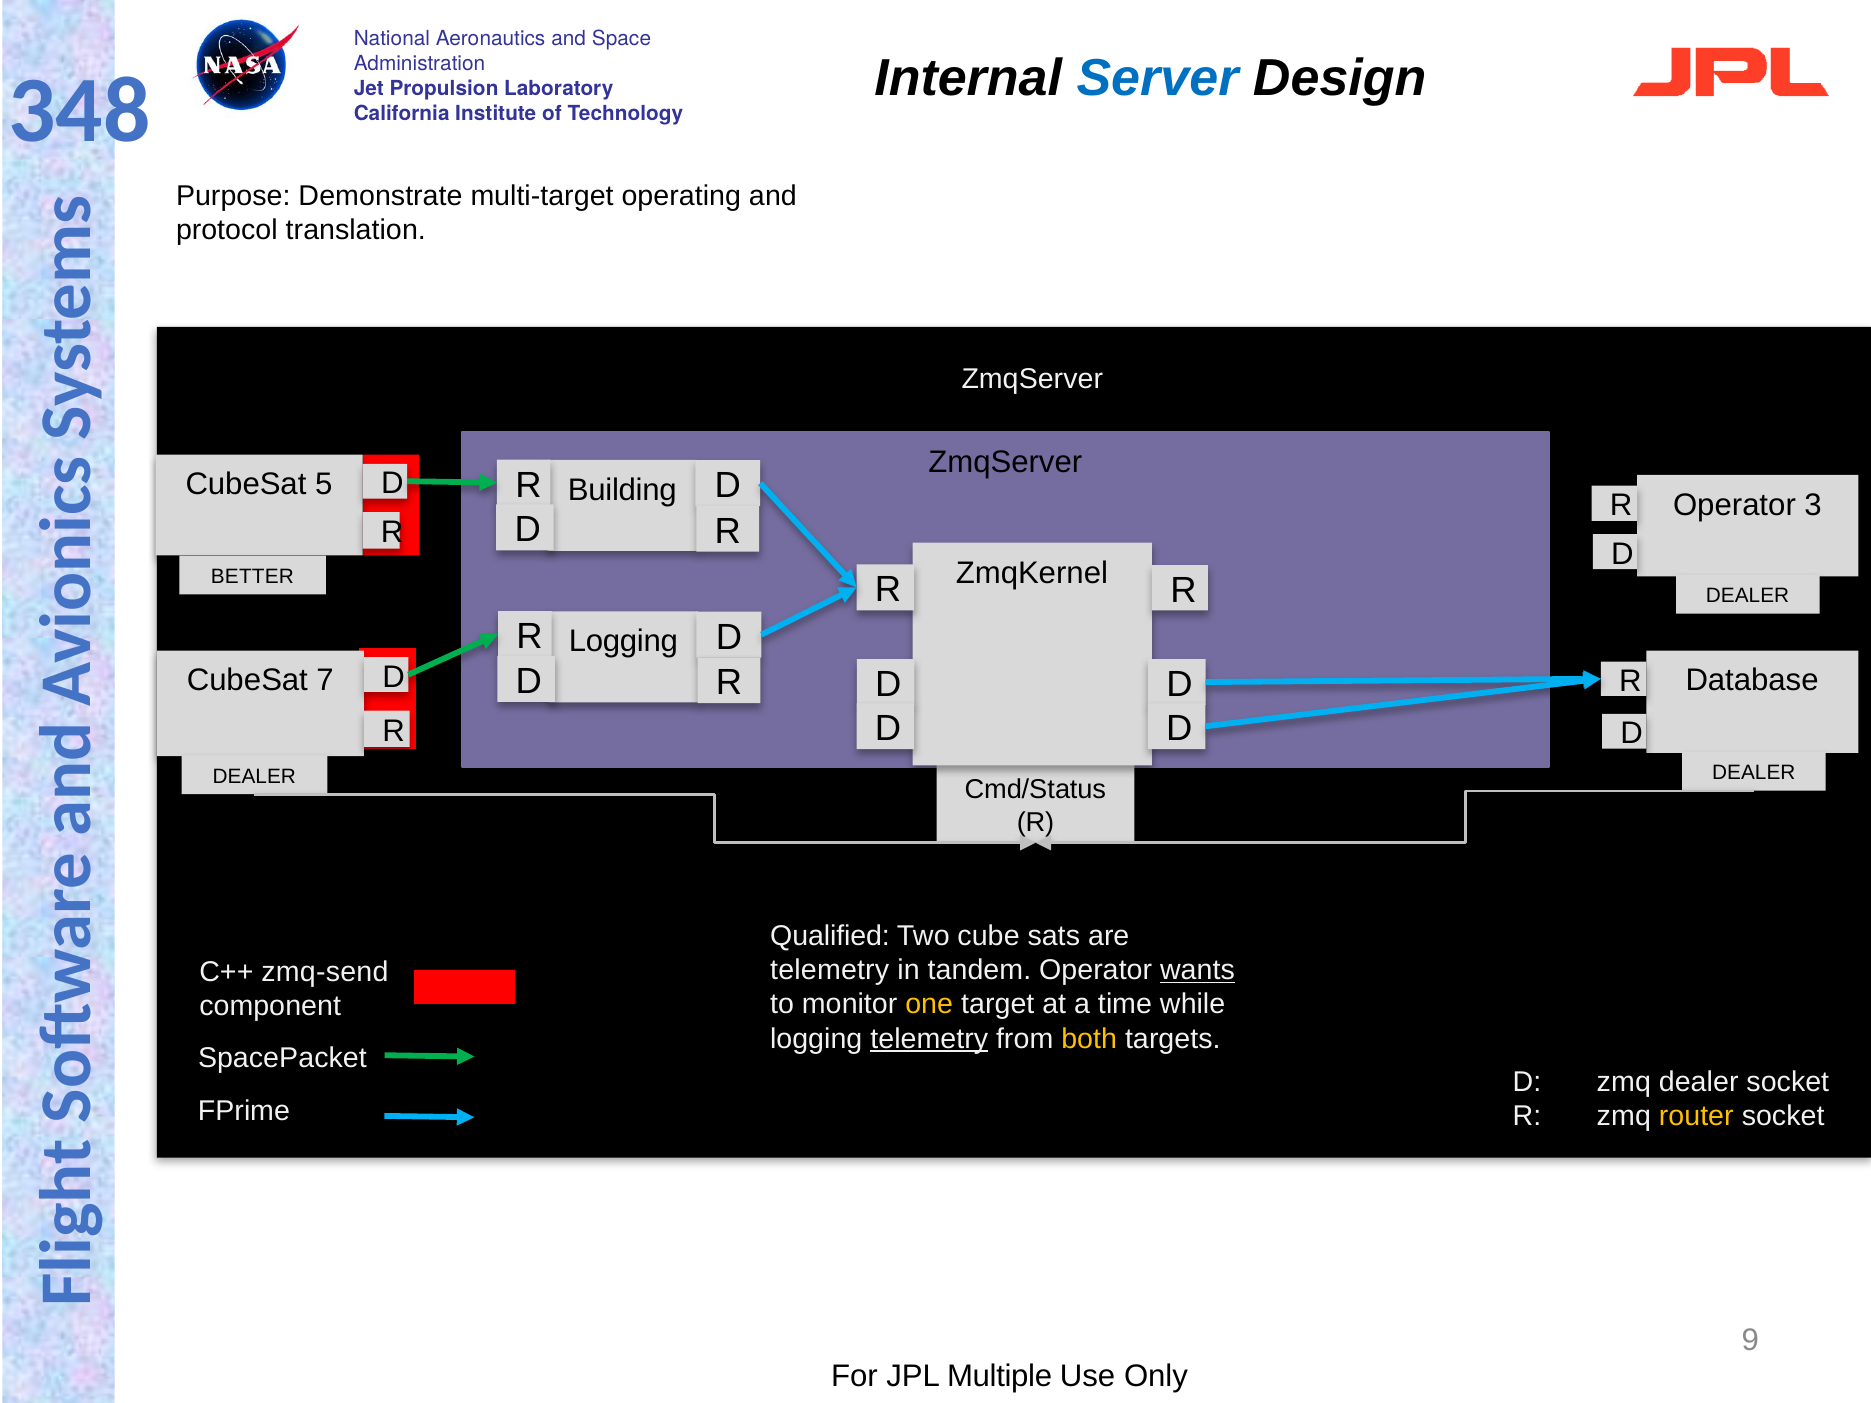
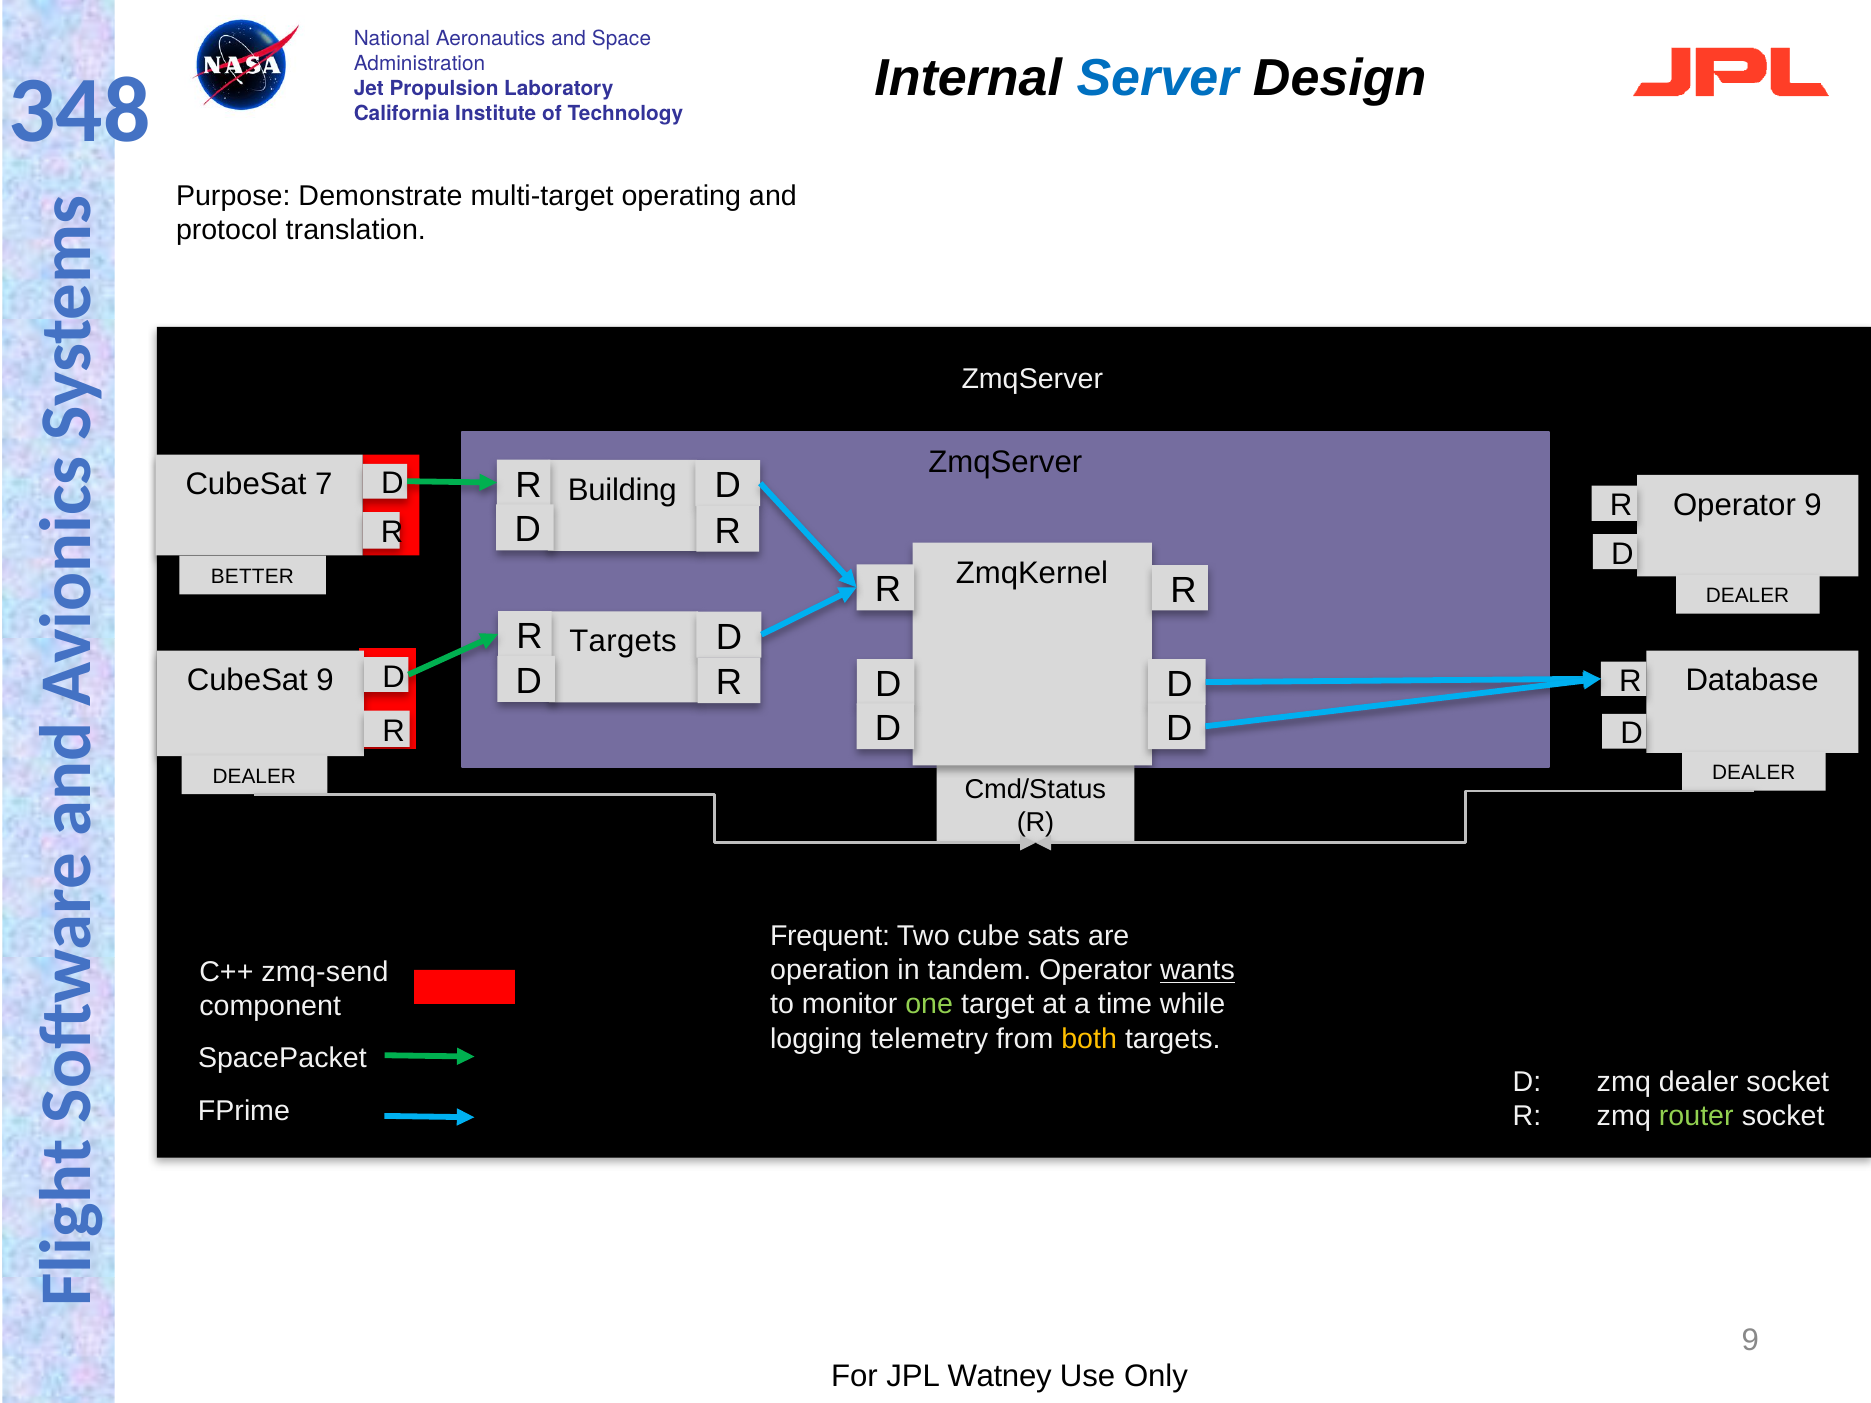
5: 5 -> 7
Operator 3: 3 -> 9
Logging at (623, 641): Logging -> Targets
CubeSat 7: 7 -> 9
Qualified: Qualified -> Frequent
telemetry at (830, 970): telemetry -> operation
one colour: yellow -> light green
telemetry at (929, 1039) underline: present -> none
router colour: yellow -> light green
Multiple: Multiple -> Watney
